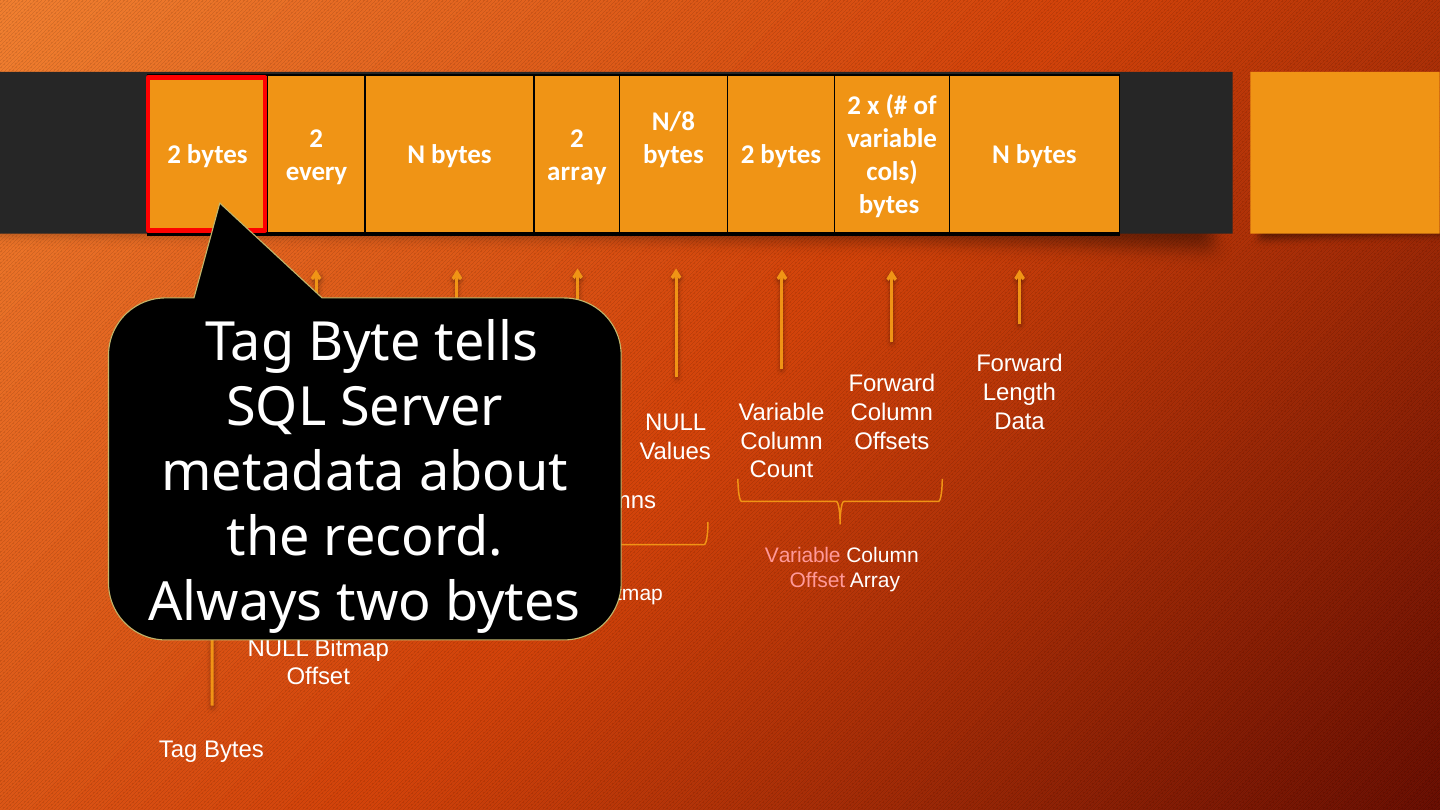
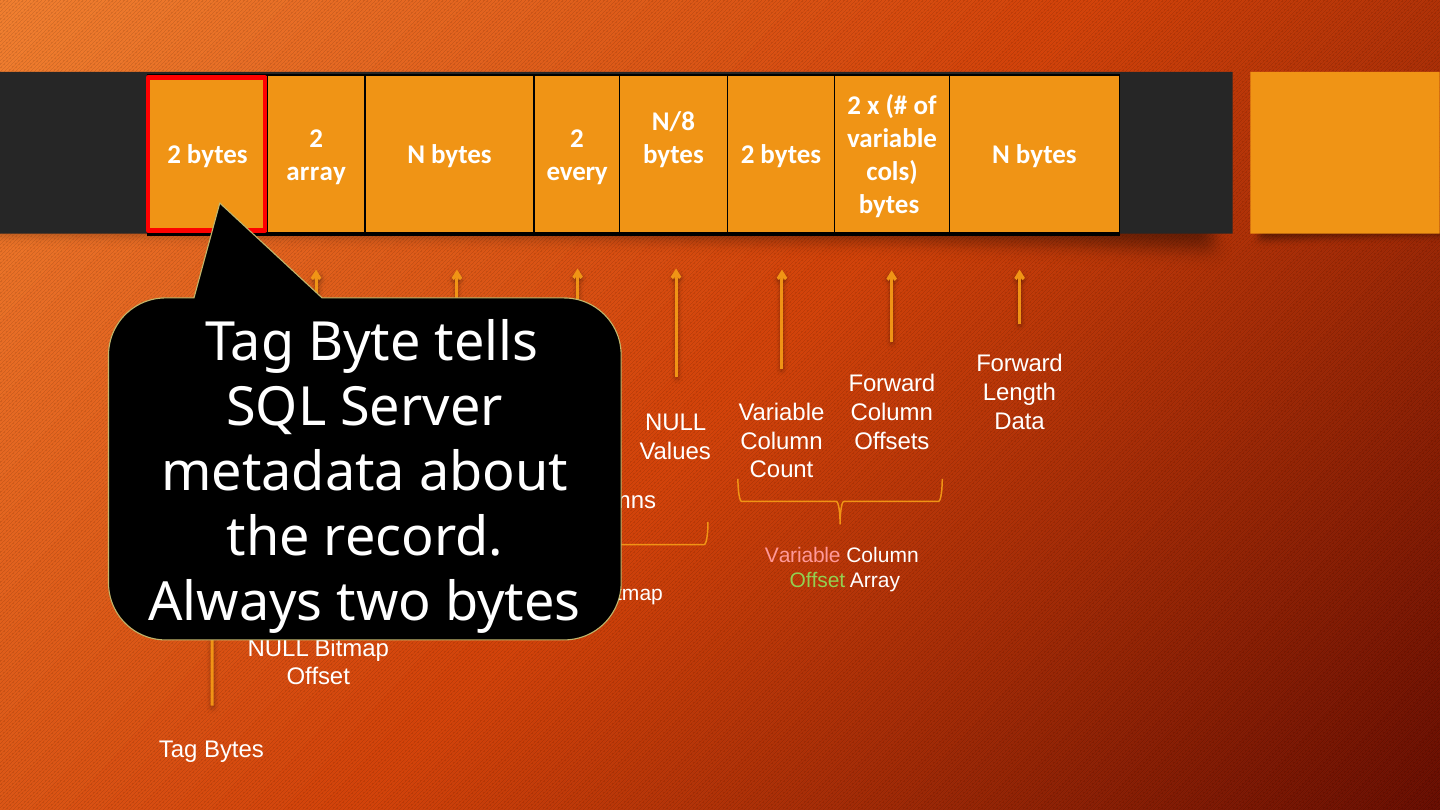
every at (316, 171): every -> array
array at (577, 171): array -> every
Offset at (817, 581) colour: pink -> light green
